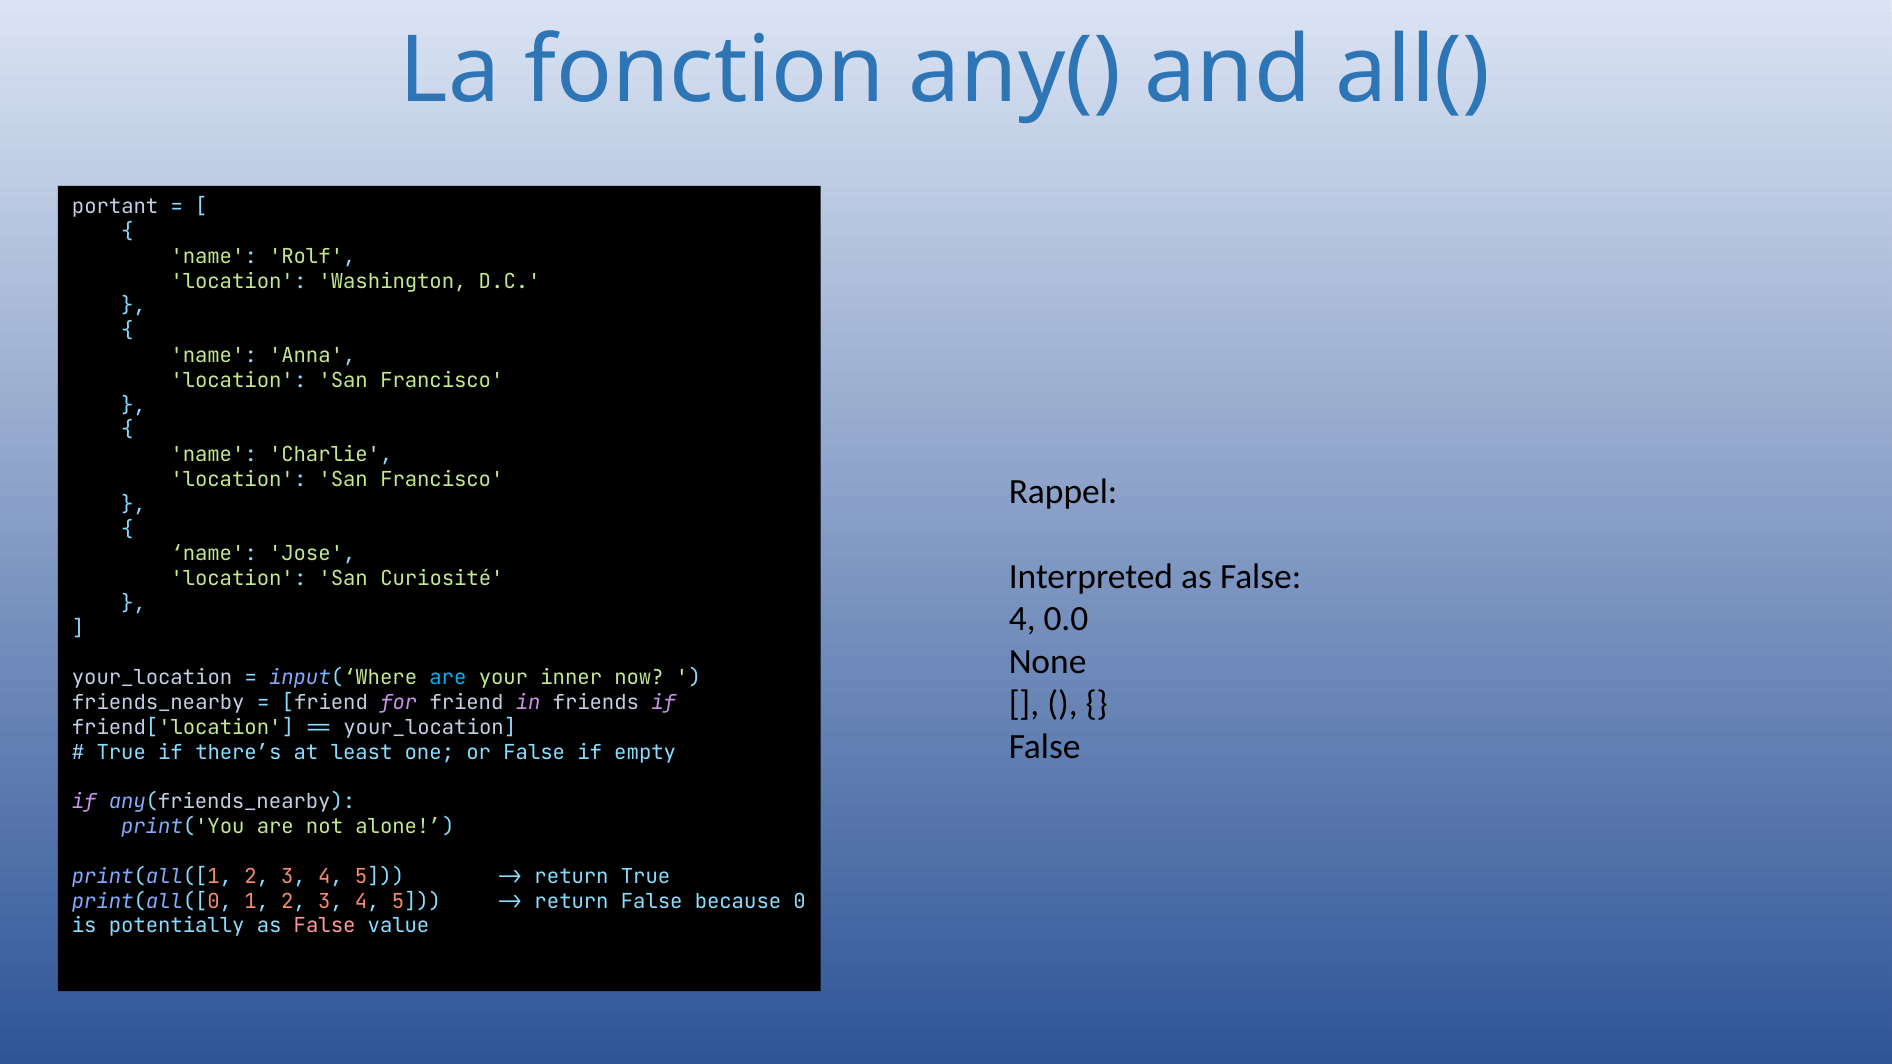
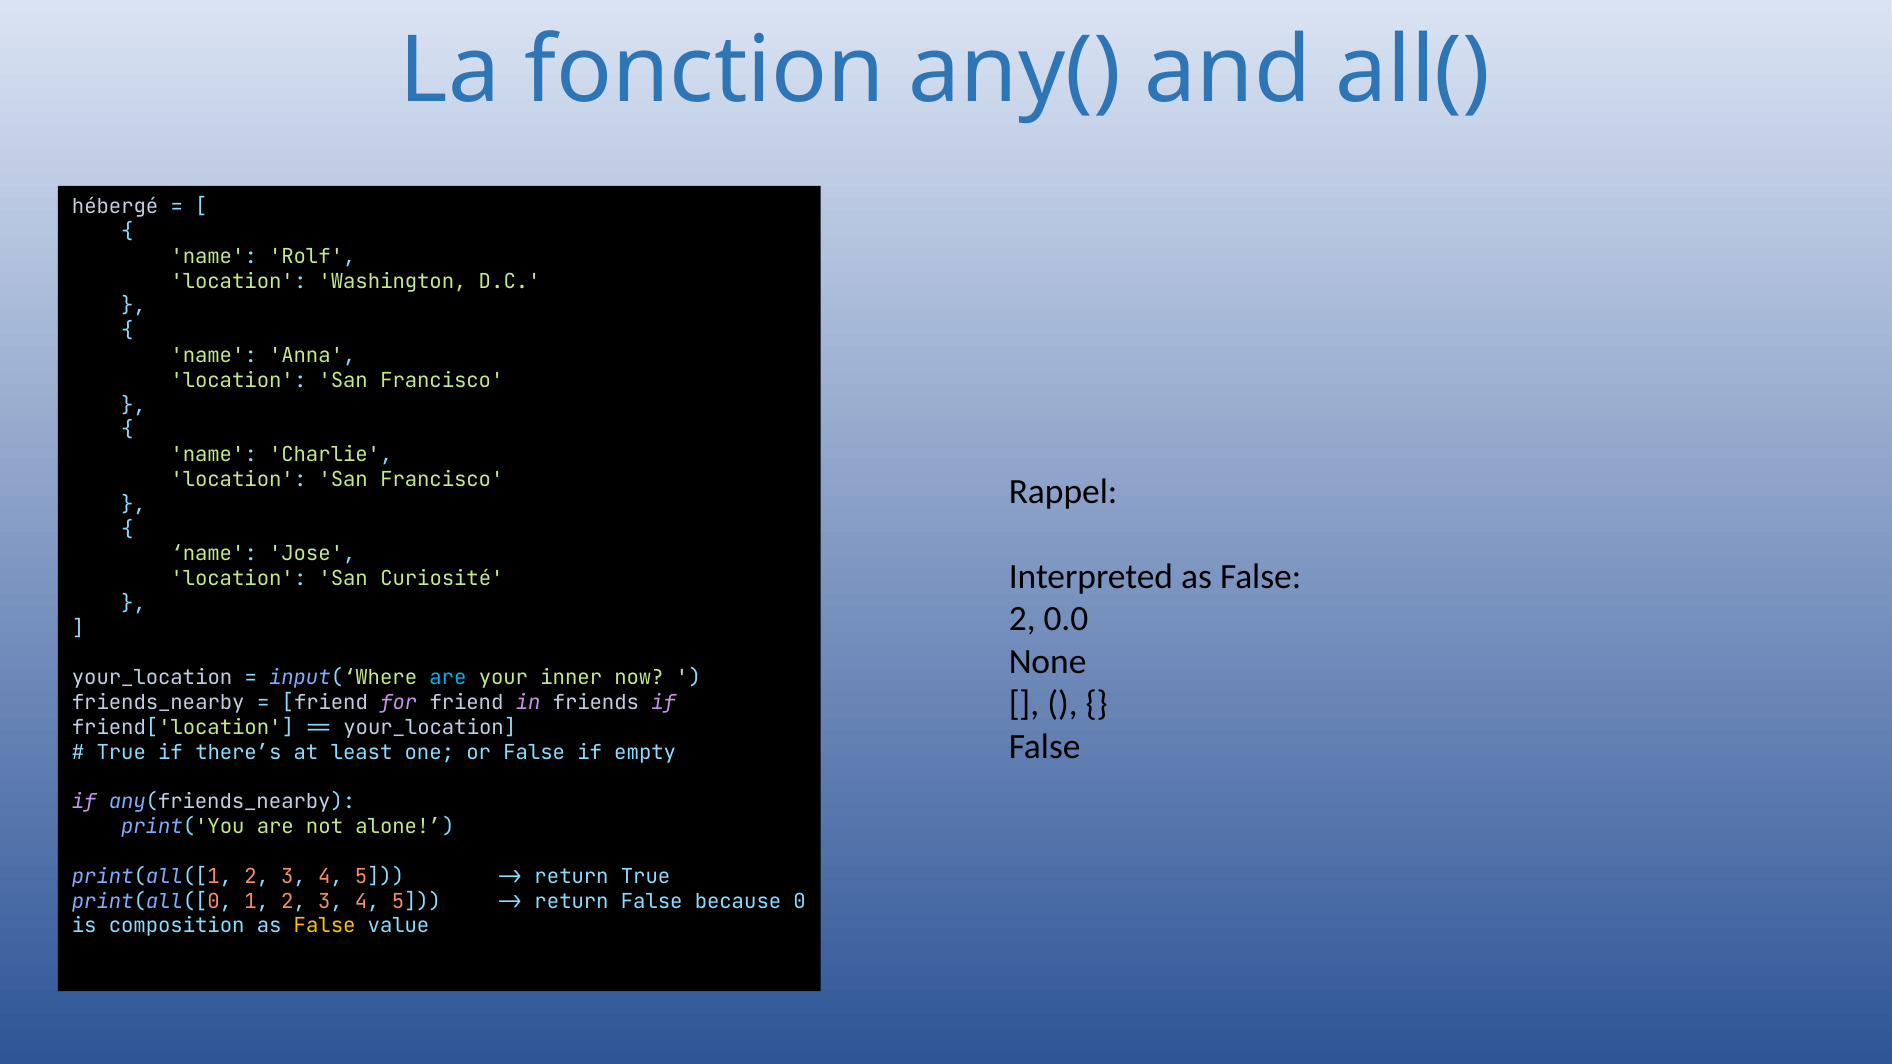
portant: portant -> hébergé
4 at (1022, 619): 4 -> 2
potentially: potentially -> composition
False at (325, 926) colour: pink -> yellow
